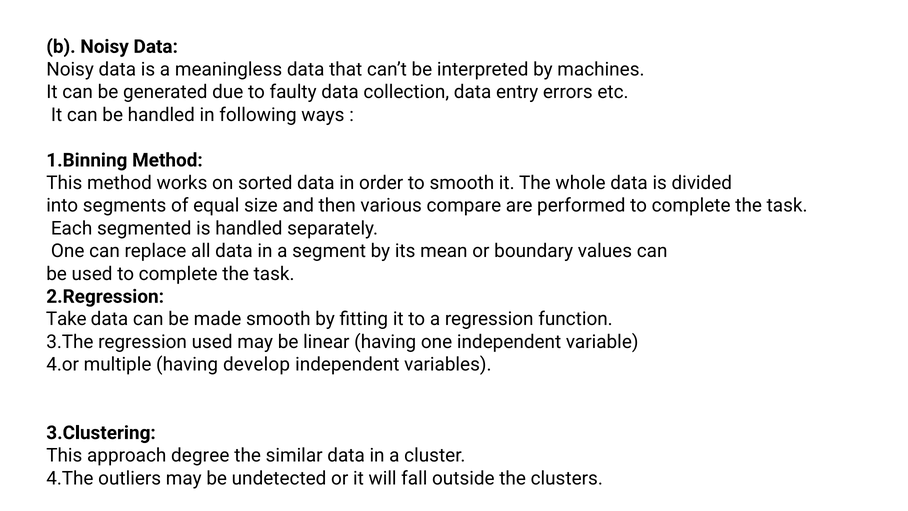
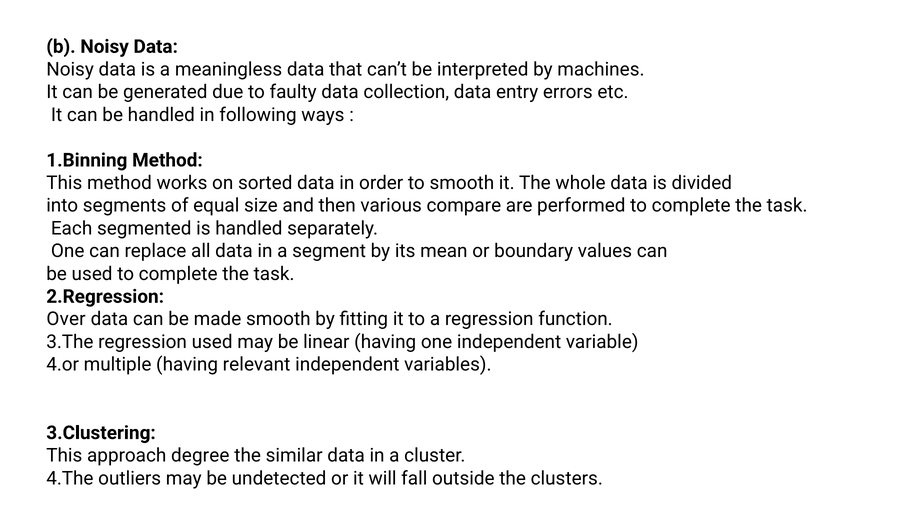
Take: Take -> Over
develop: develop -> relevant
